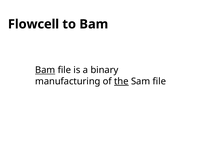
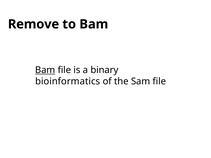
Flowcell: Flowcell -> Remove
manufacturing: manufacturing -> bioinformatics
the underline: present -> none
